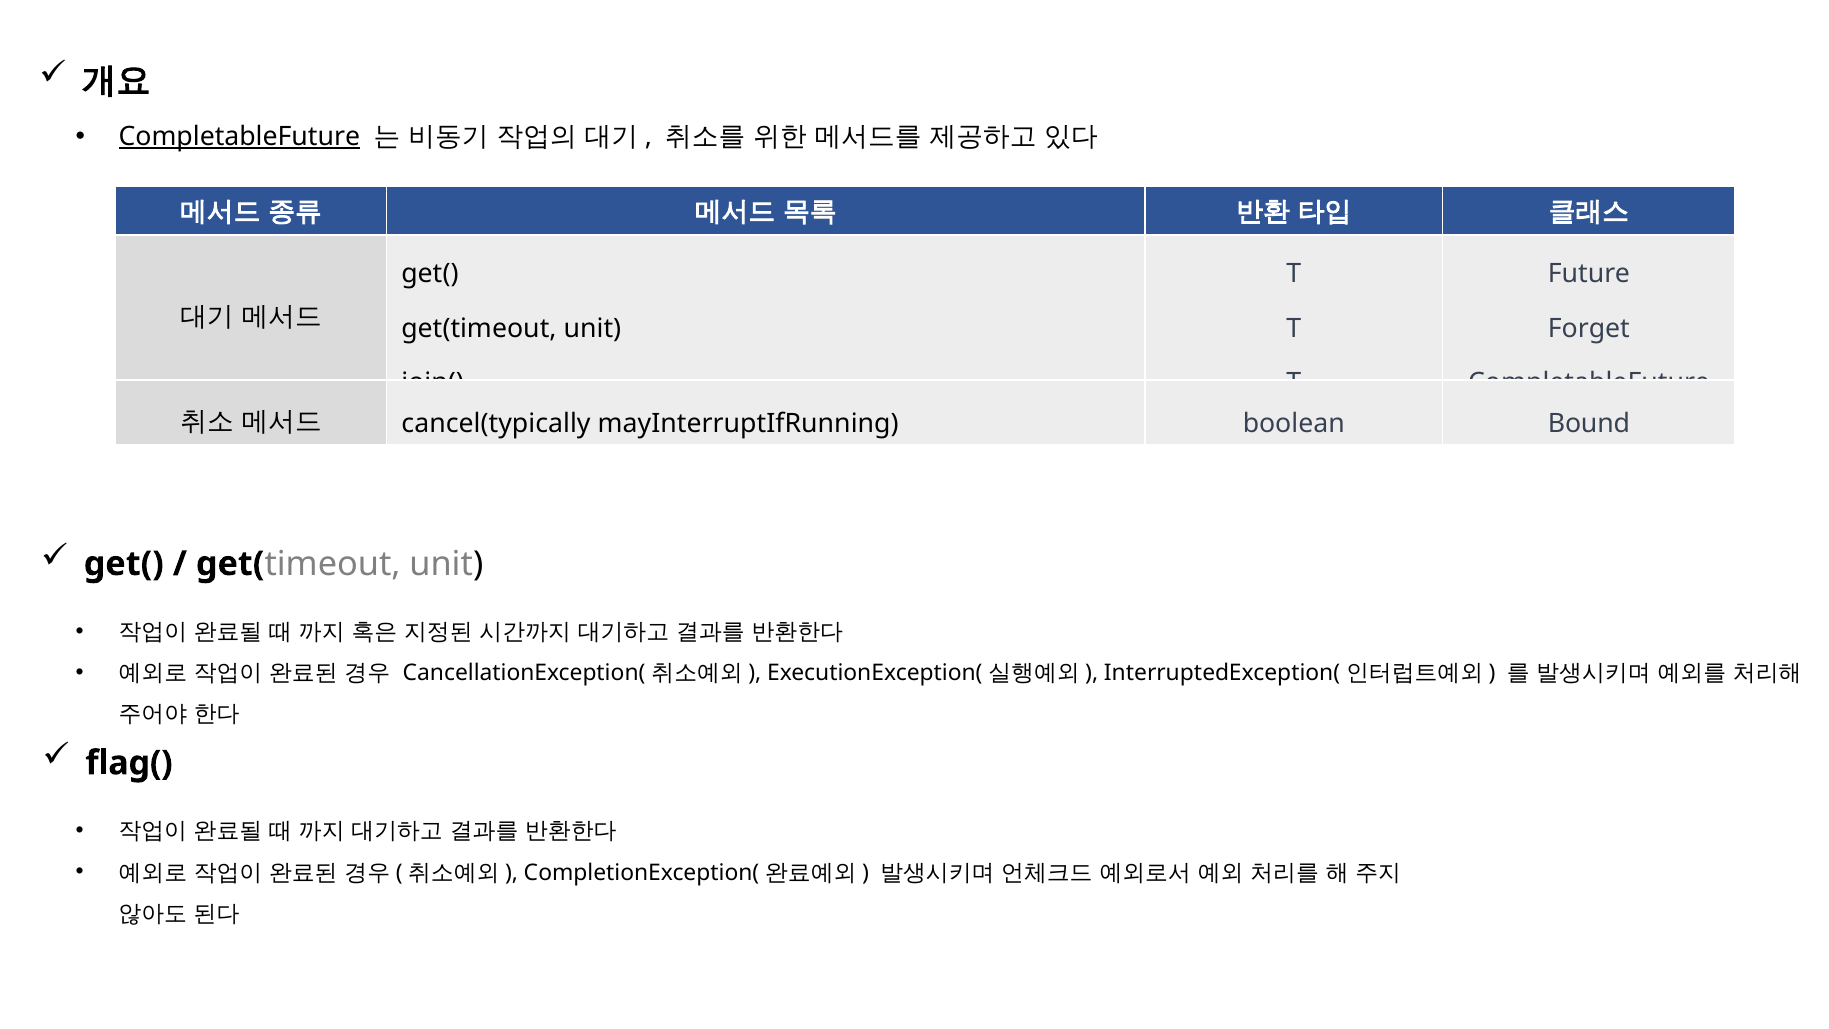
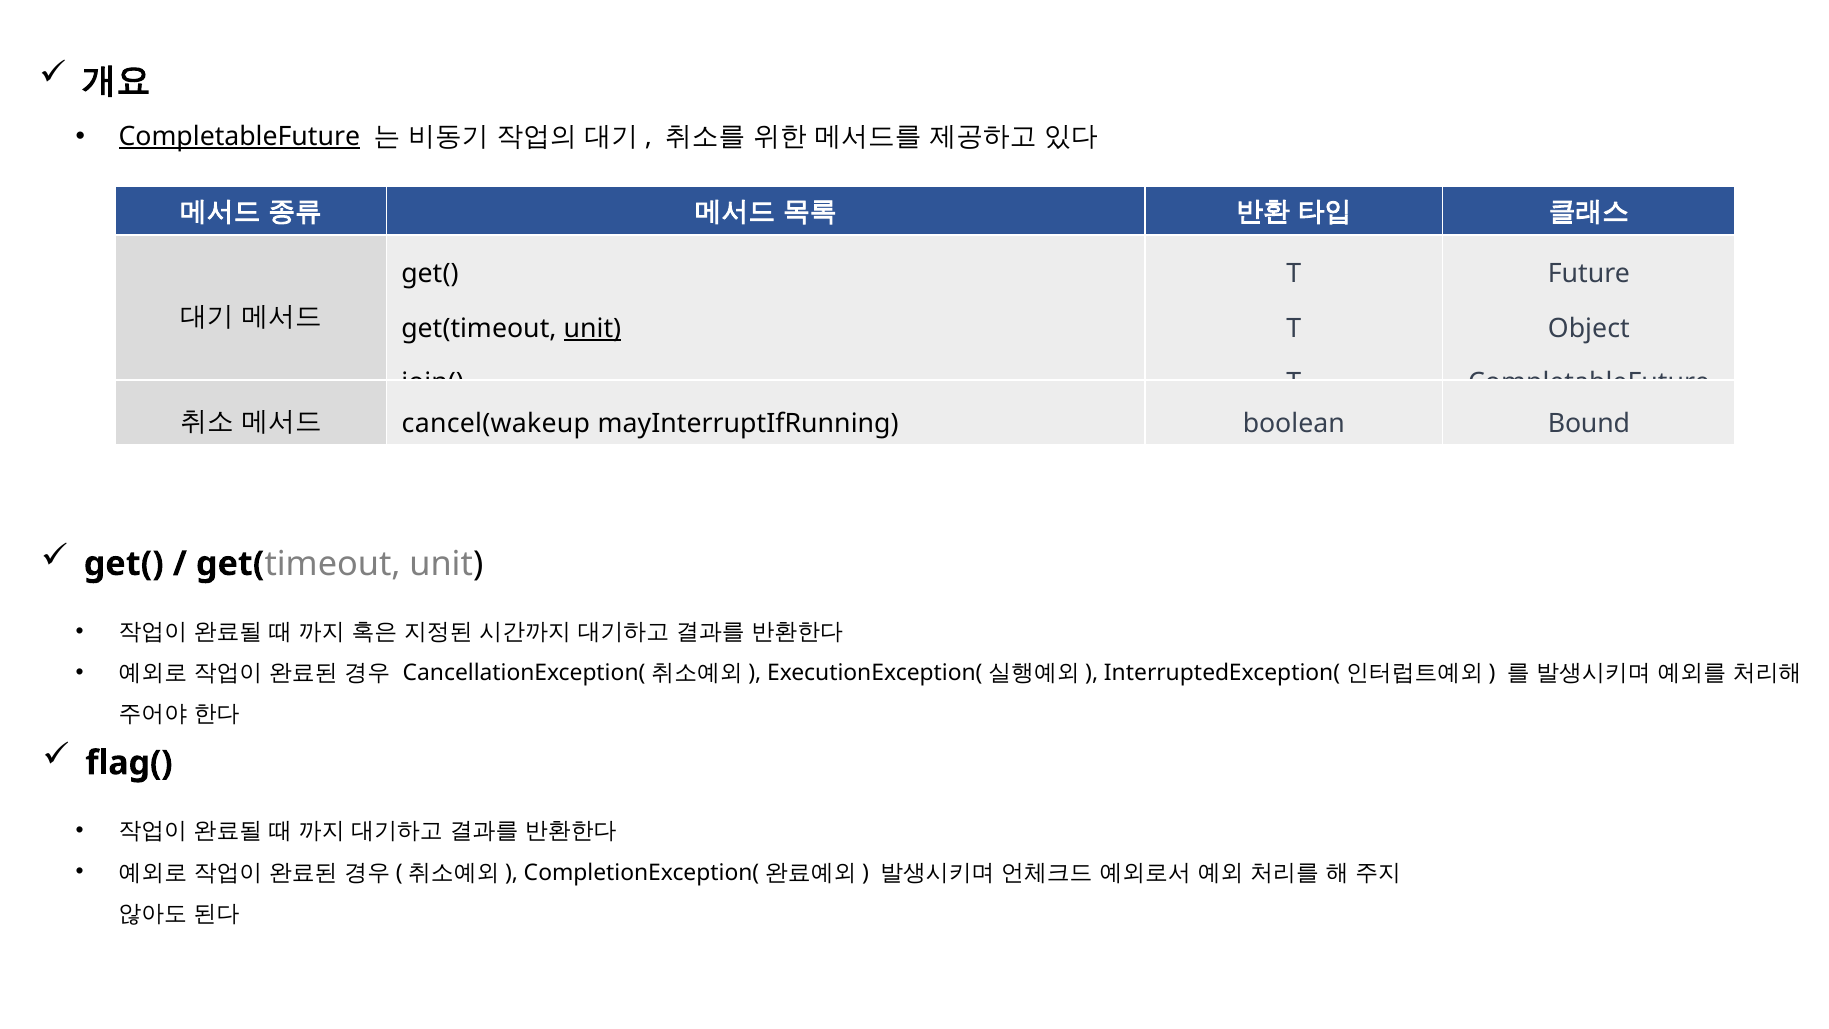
unit at (592, 328) underline: none -> present
Forget: Forget -> Object
cancel(typically: cancel(typically -> cancel(wakeup
